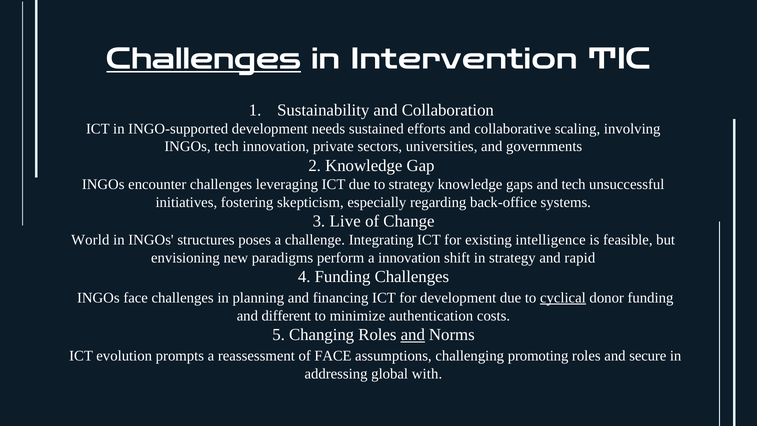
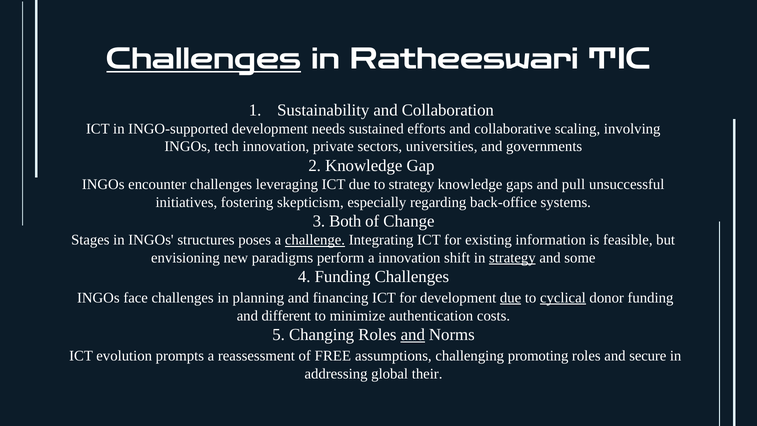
Intervention: Intervention -> Ratheeswari
and tech: tech -> pull
Live: Live -> Both
World: World -> Stages
challenge underline: none -> present
intelligence: intelligence -> information
strategy at (512, 258) underline: none -> present
rapid: rapid -> some
due at (511, 298) underline: none -> present
of FACE: FACE -> FREE
with: with -> their
